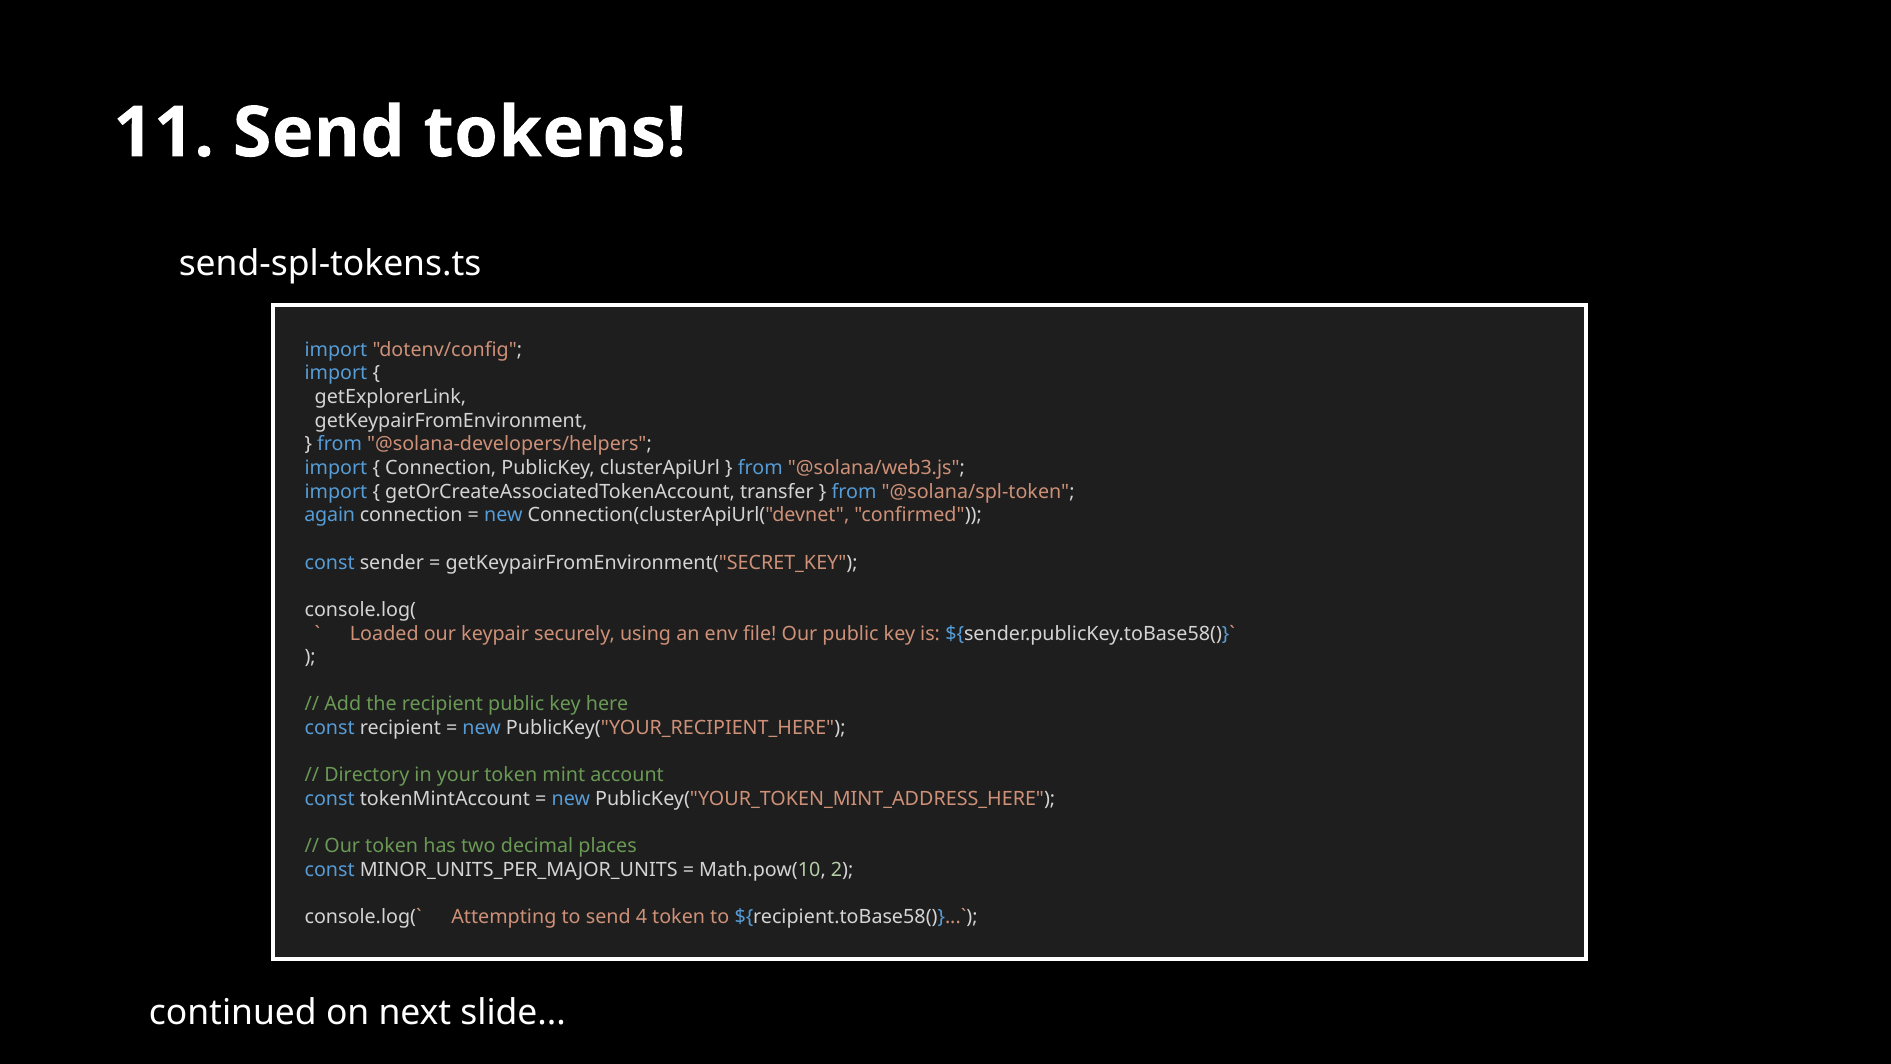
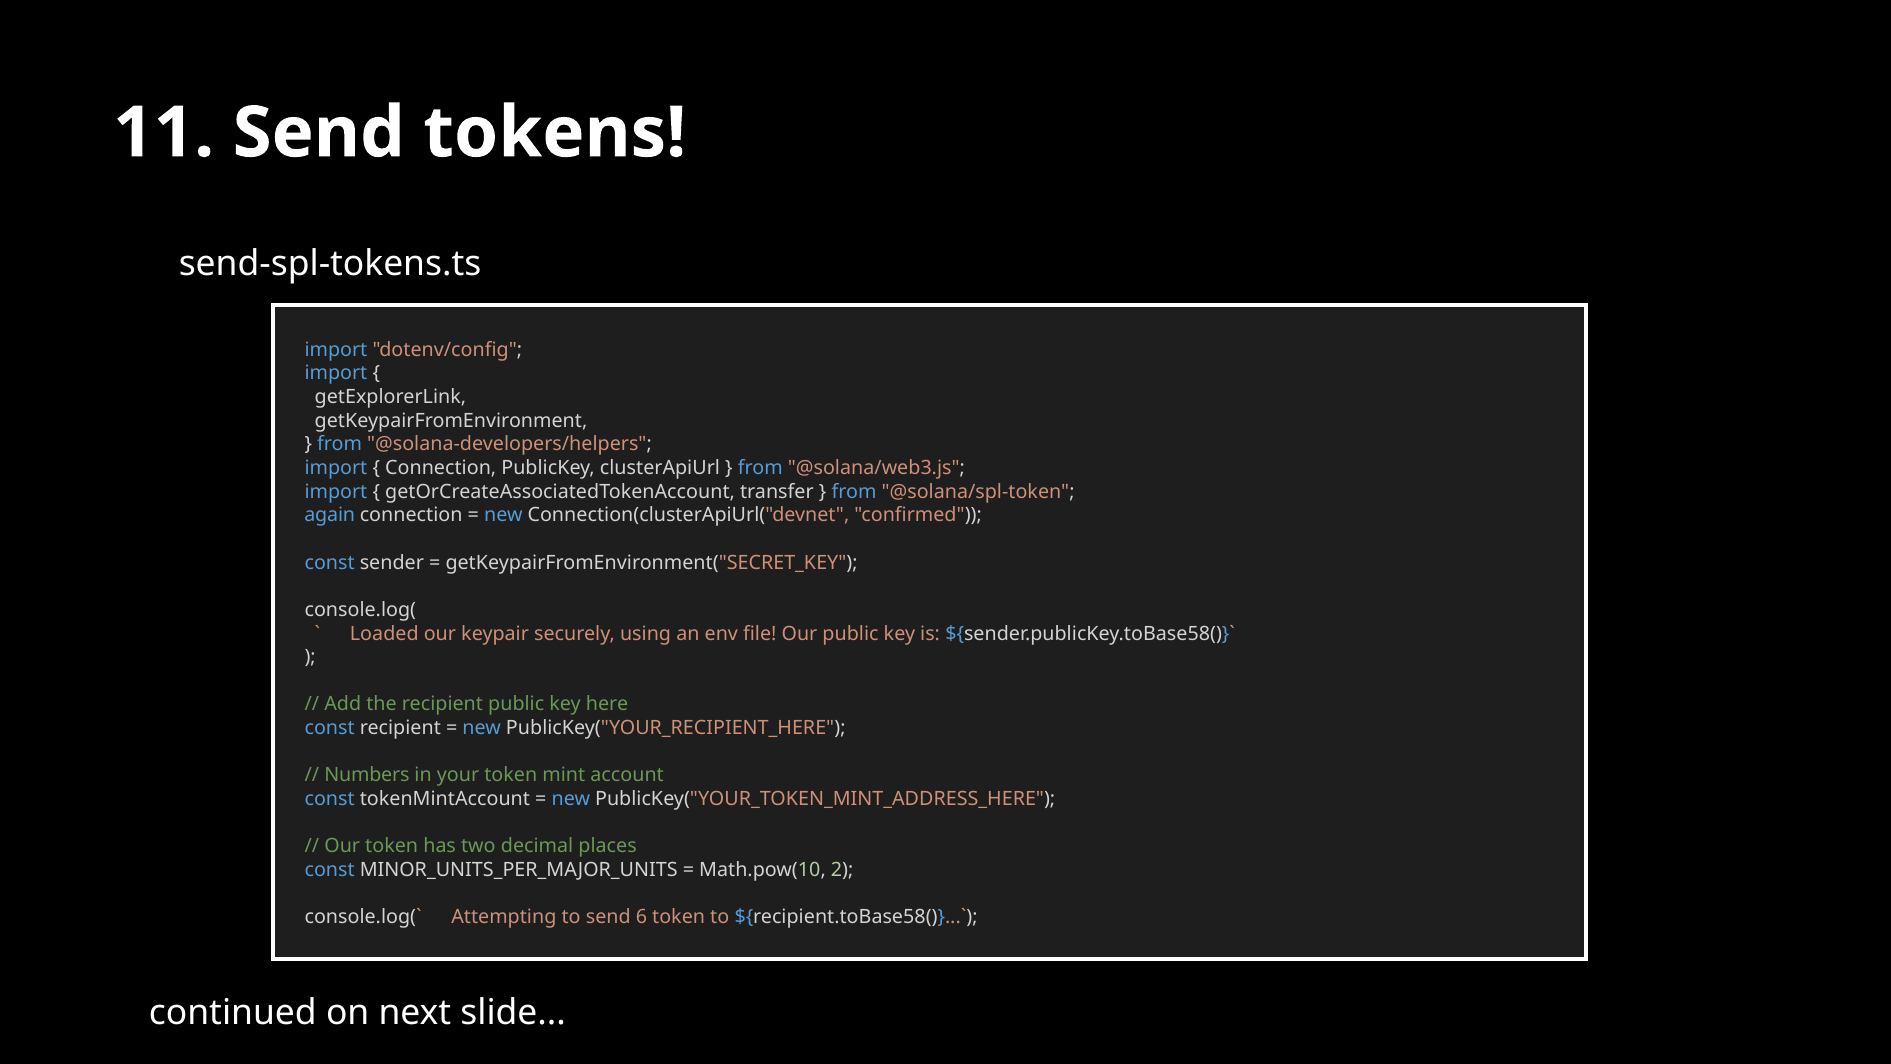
Directory: Directory -> Numbers
4: 4 -> 6
